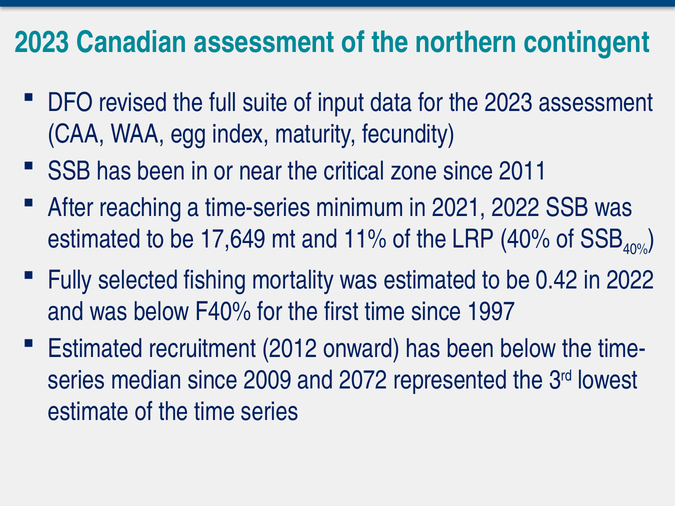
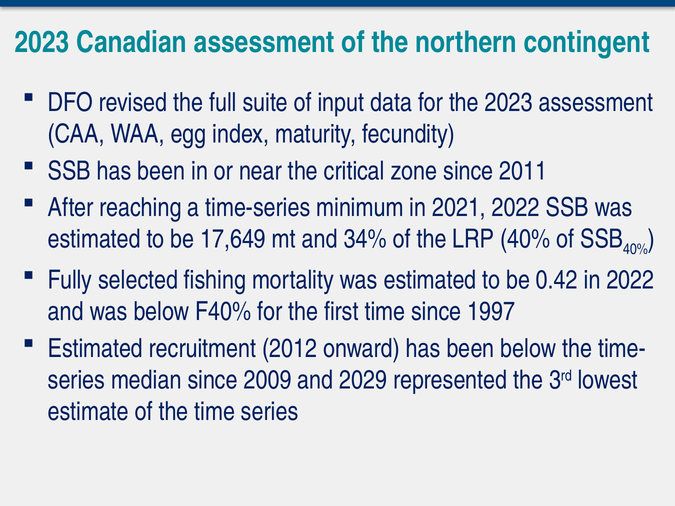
11%: 11% -> 34%
2072: 2072 -> 2029
